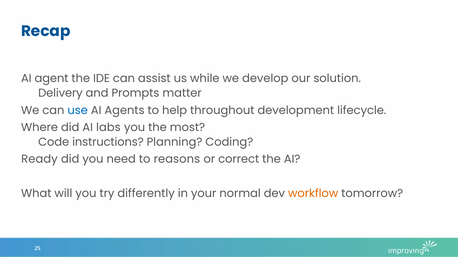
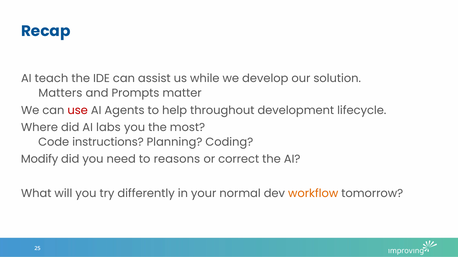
agent: agent -> teach
Delivery: Delivery -> Matters
use colour: blue -> red
Ready: Ready -> Modify
